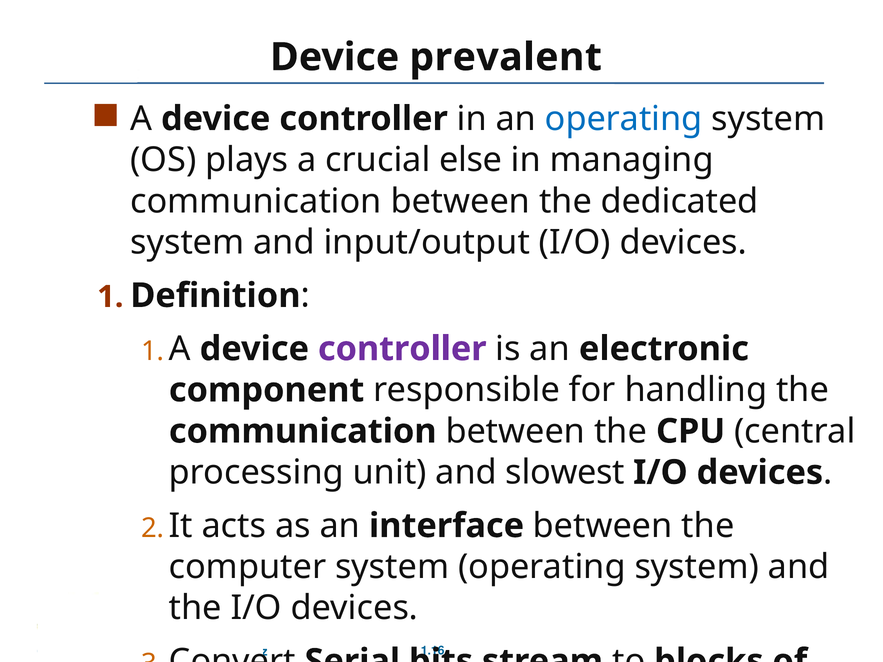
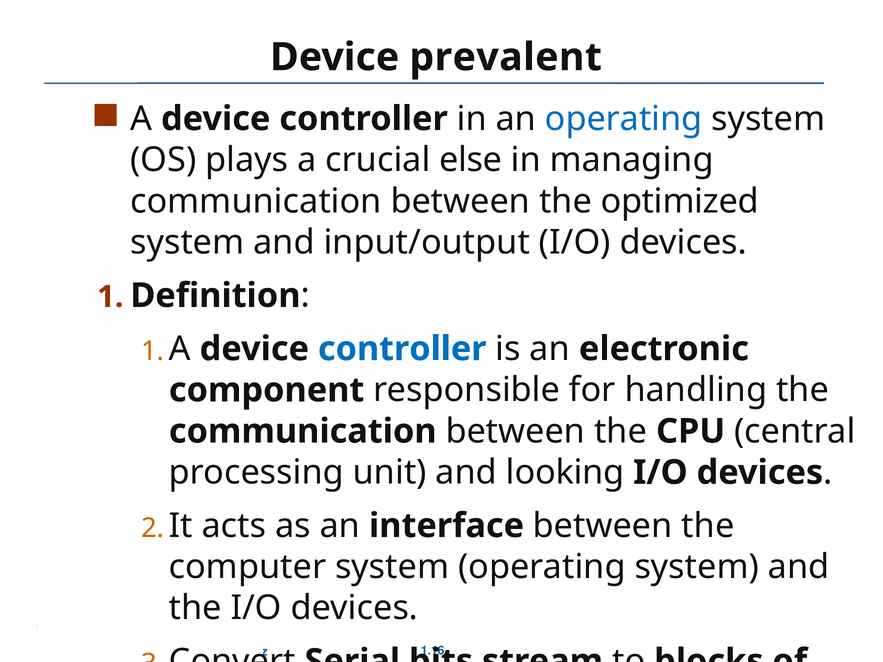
dedicated: dedicated -> optimized
controller at (402, 349) colour: purple -> blue
slowest: slowest -> looking
